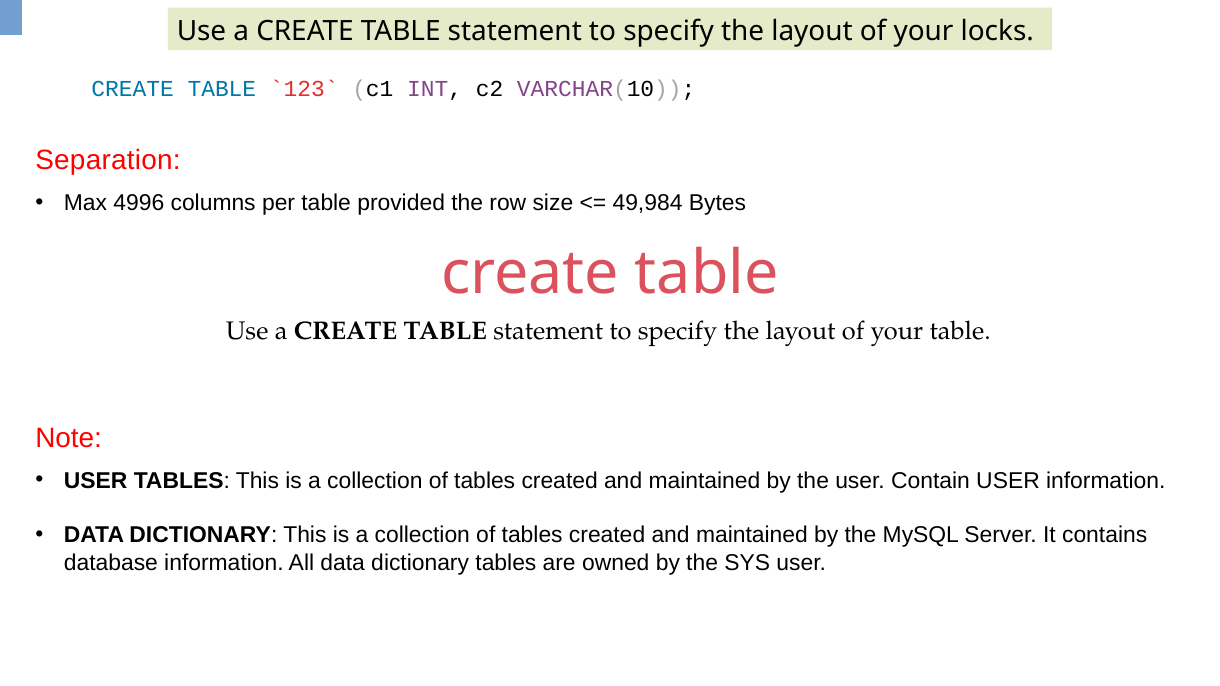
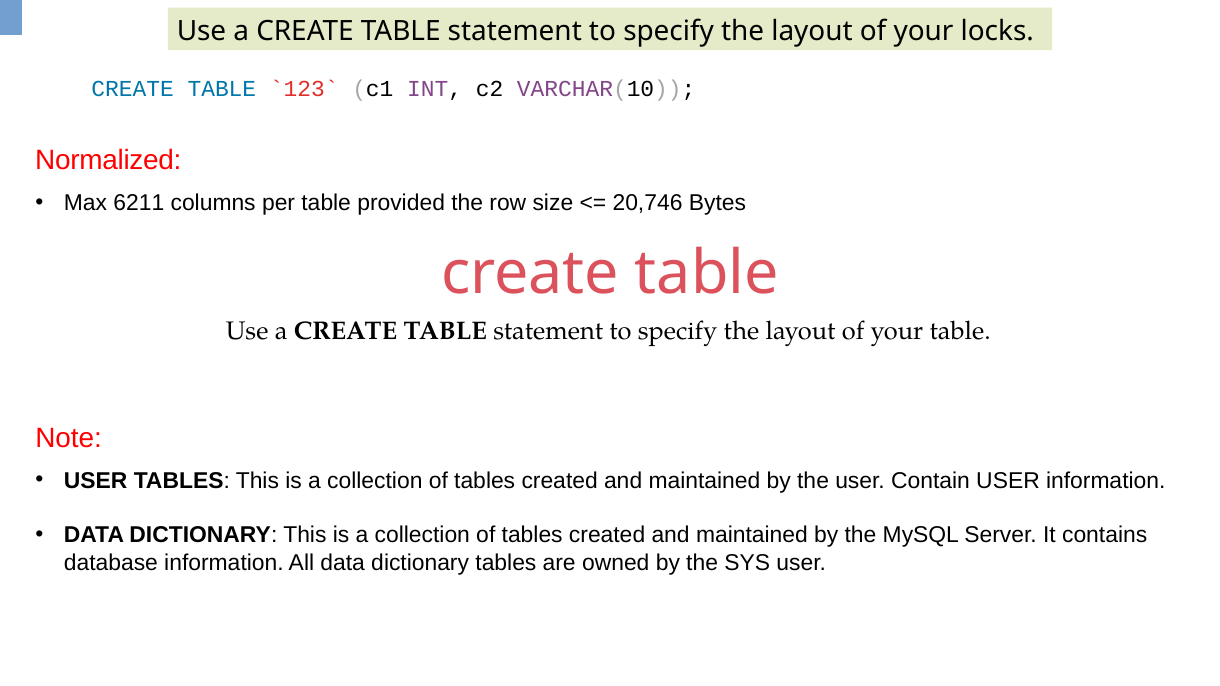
Separation: Separation -> Normalized
4996: 4996 -> 6211
49,984: 49,984 -> 20,746
